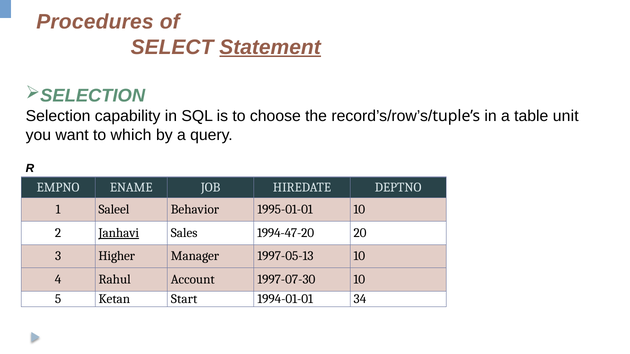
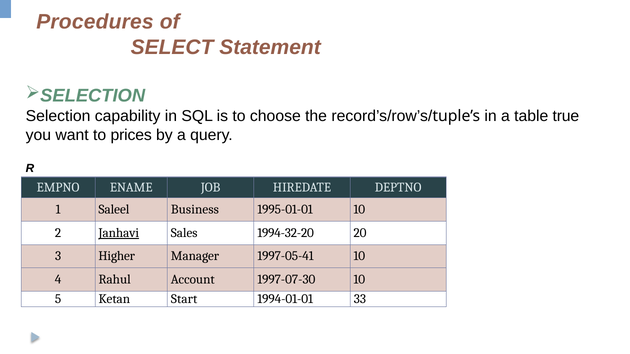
Statement underline: present -> none
unit: unit -> true
which: which -> prices
Behavior: Behavior -> Business
1994-47-20: 1994-47-20 -> 1994-32-20
1997-05-13: 1997-05-13 -> 1997-05-41
34: 34 -> 33
